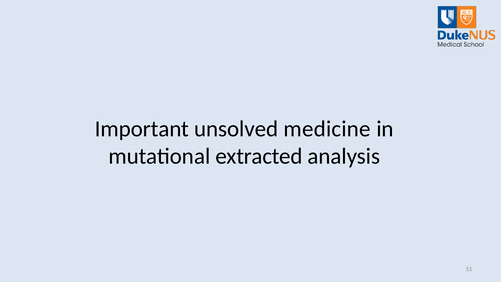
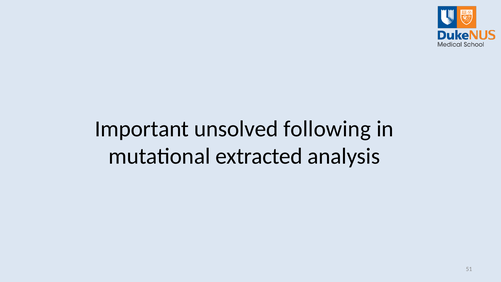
medicine: medicine -> following
